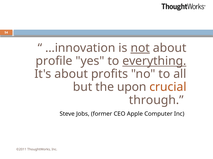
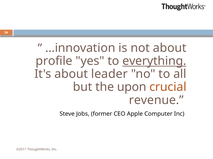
not underline: present -> none
profits: profits -> leader
through: through -> revenue
